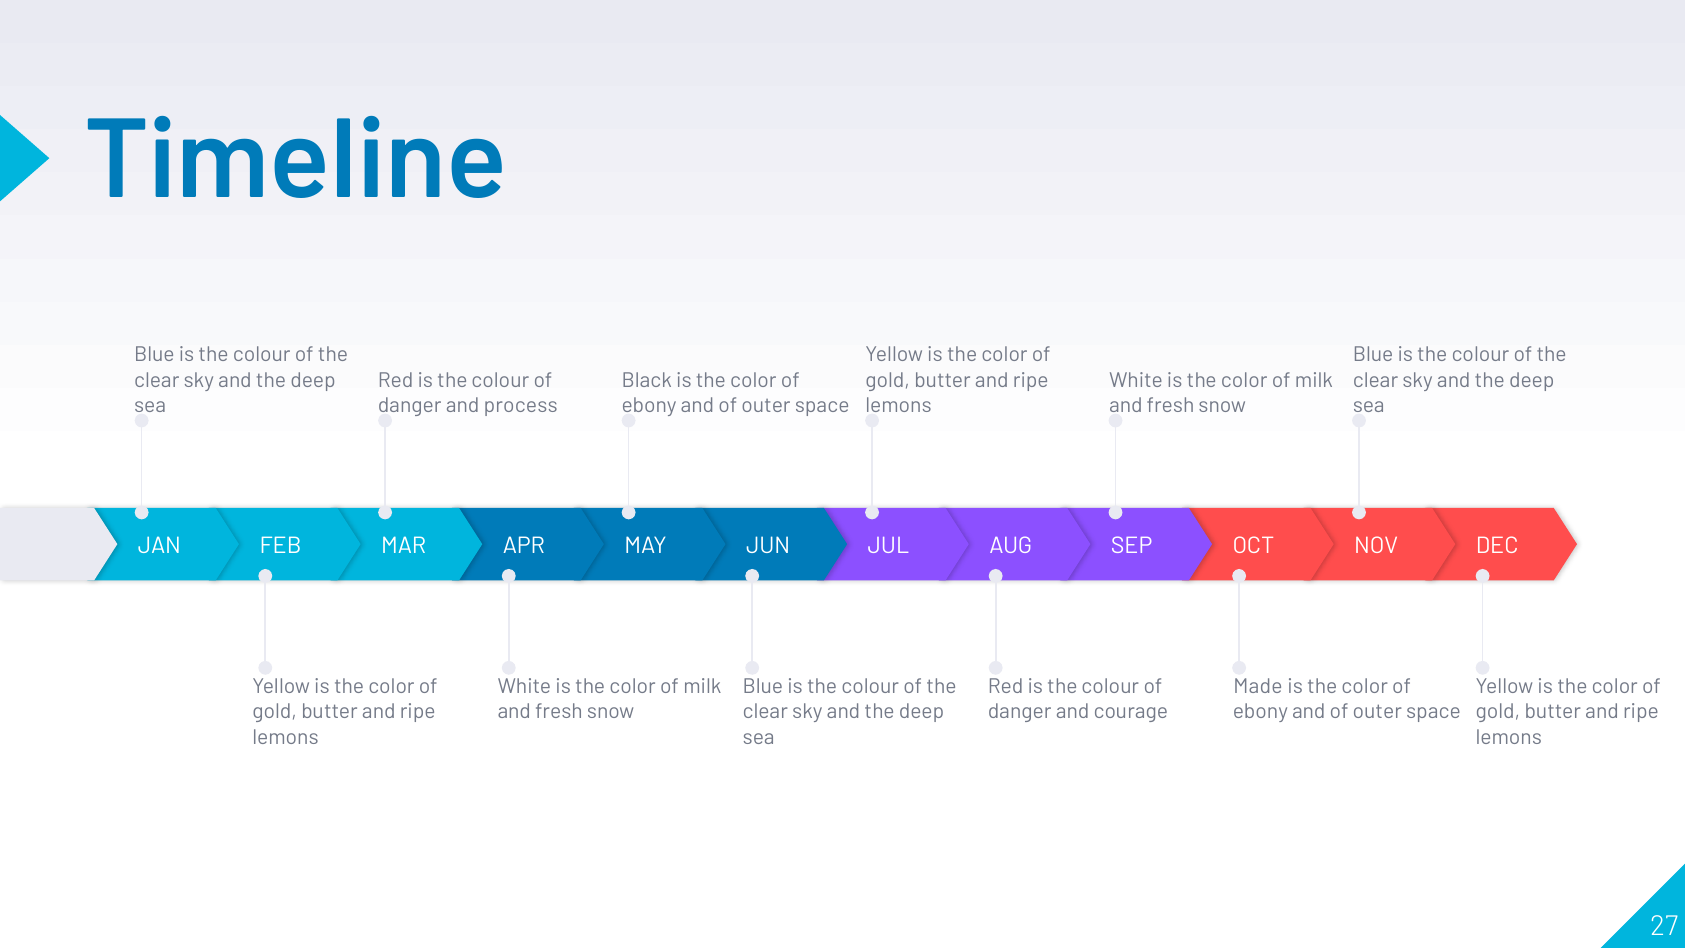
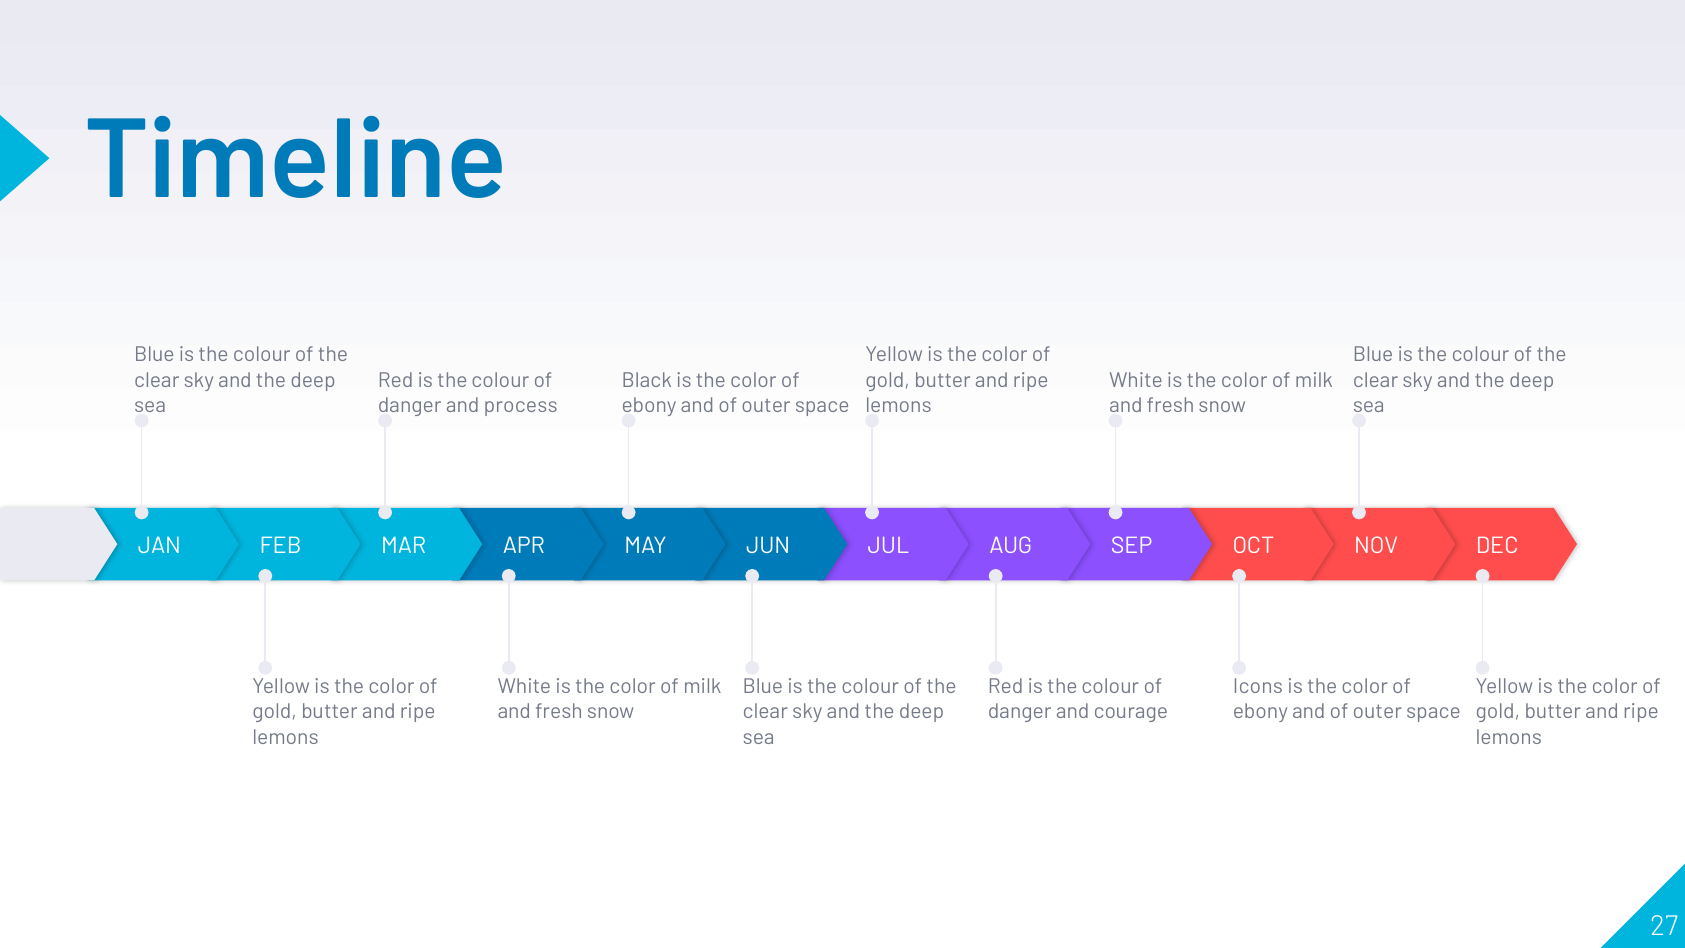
Made: Made -> Icons
